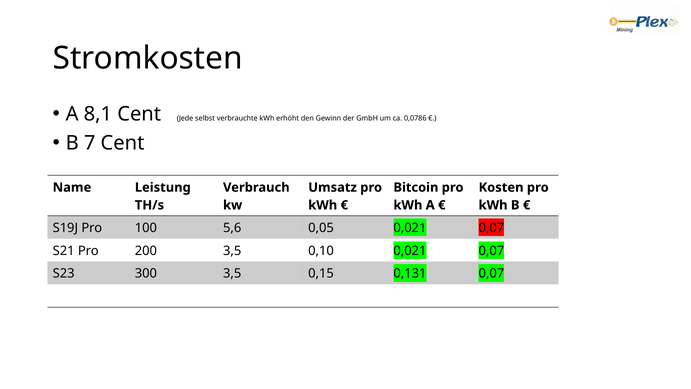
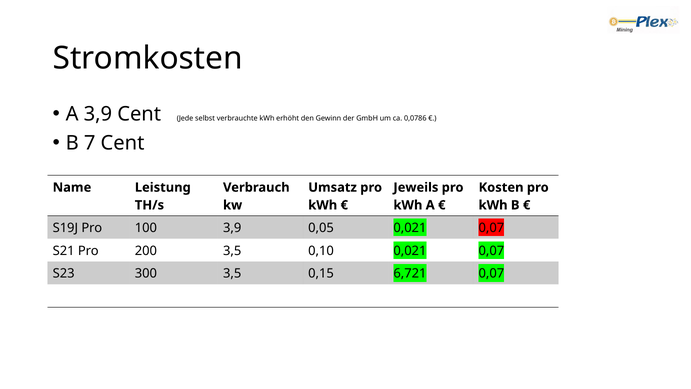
A 8,1: 8,1 -> 3,9
Bitcoin: Bitcoin -> Jeweils
100 5,6: 5,6 -> 3,9
0,131: 0,131 -> 6,721
